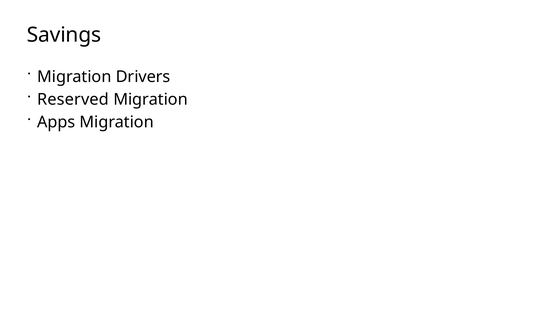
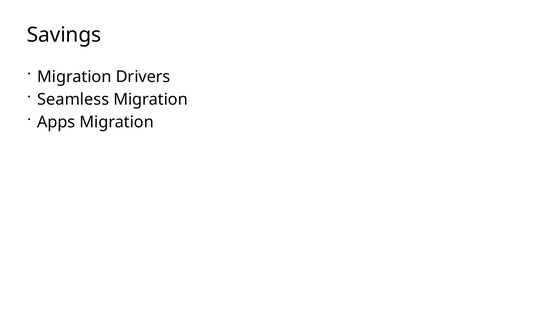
Reserved: Reserved -> Seamless
